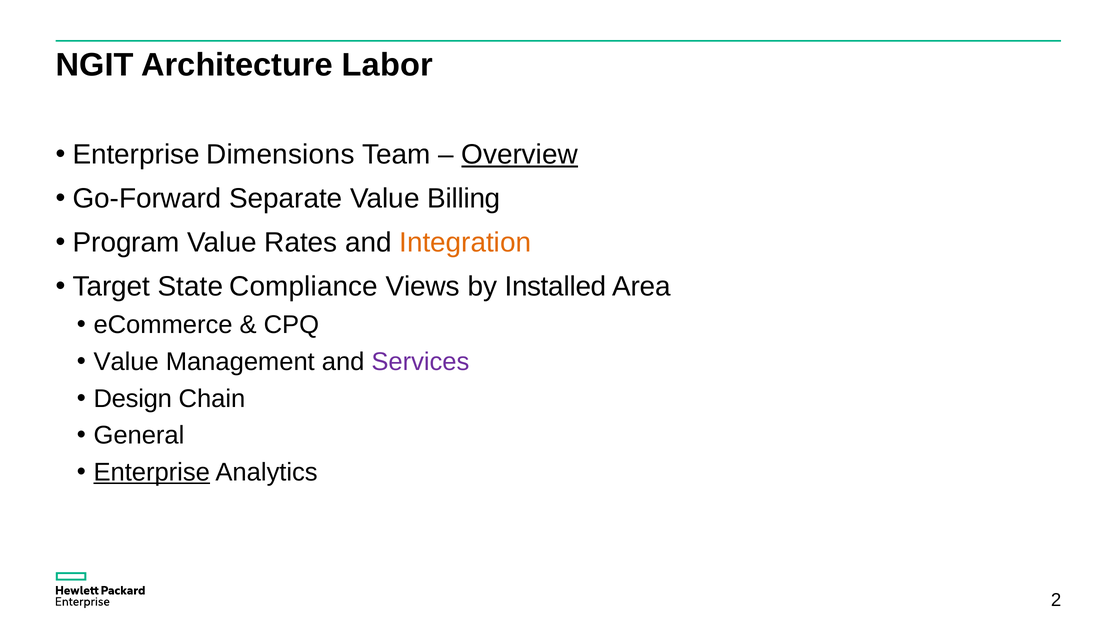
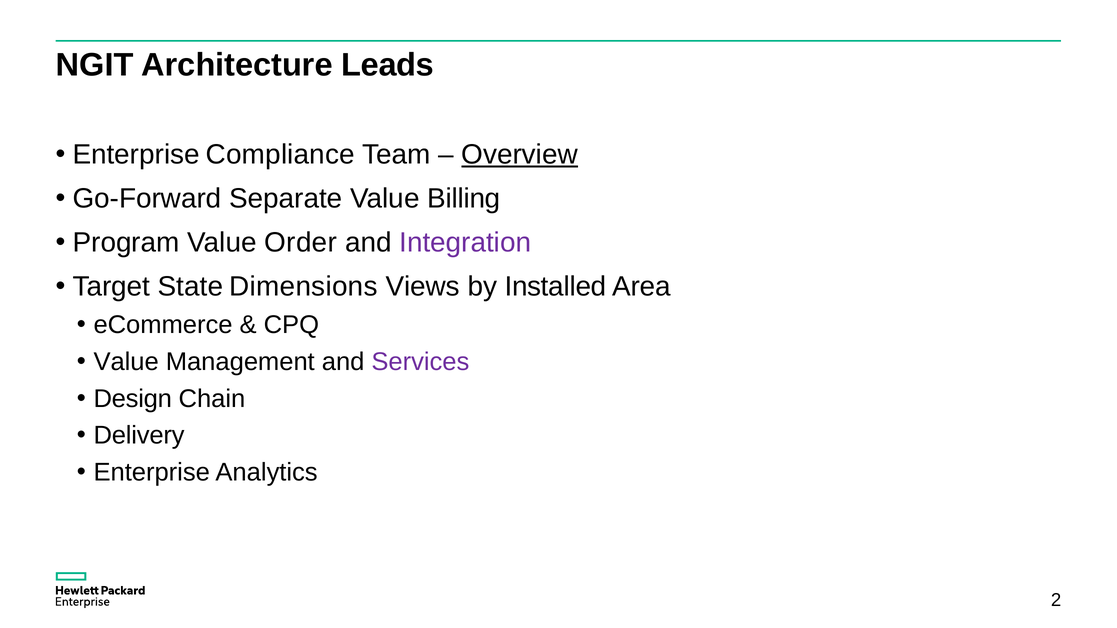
Labor: Labor -> Leads
Dimensions: Dimensions -> Compliance
Rates: Rates -> Order
Integration colour: orange -> purple
Compliance: Compliance -> Dimensions
General: General -> Delivery
Enterprise at (152, 473) underline: present -> none
